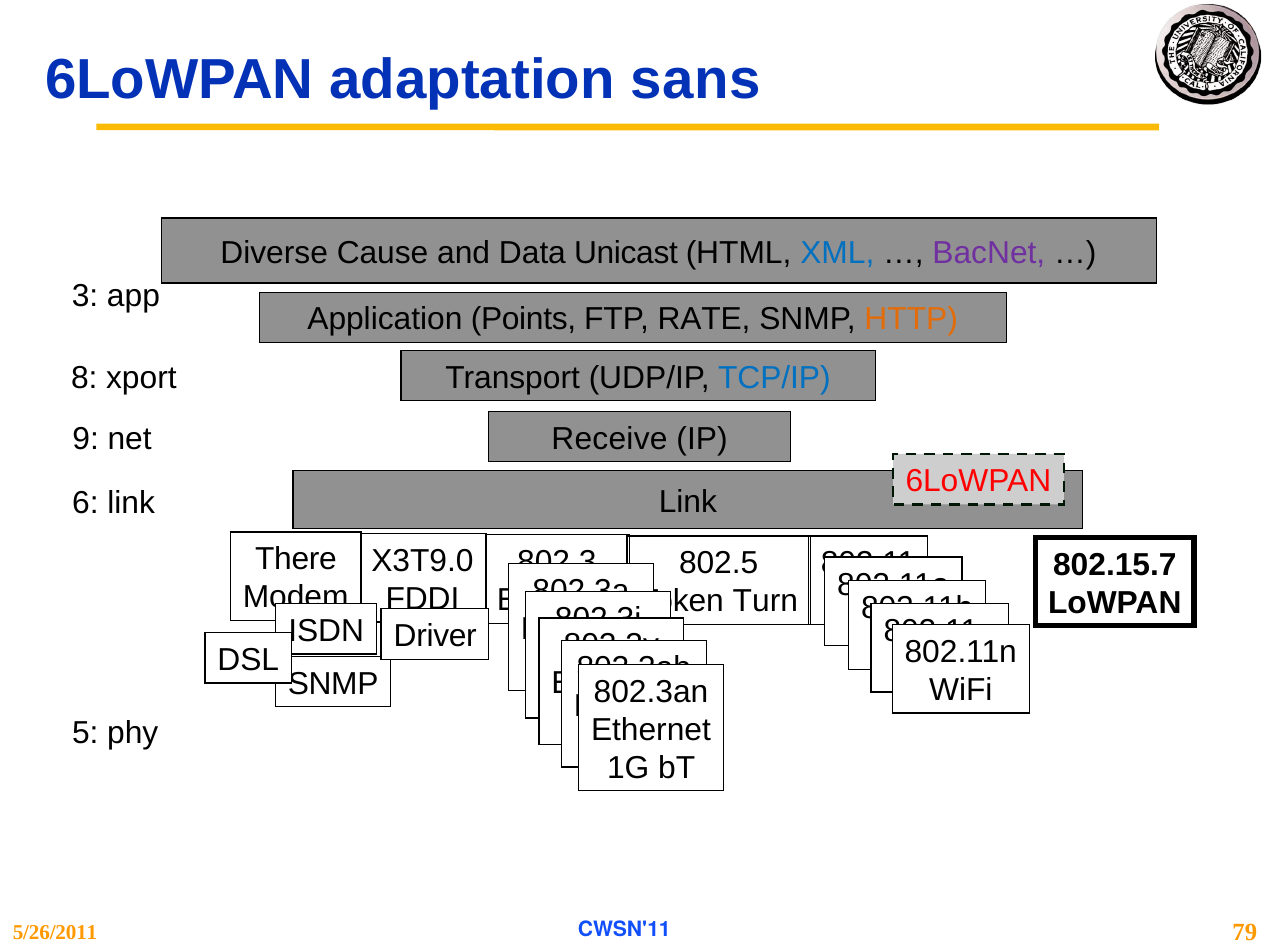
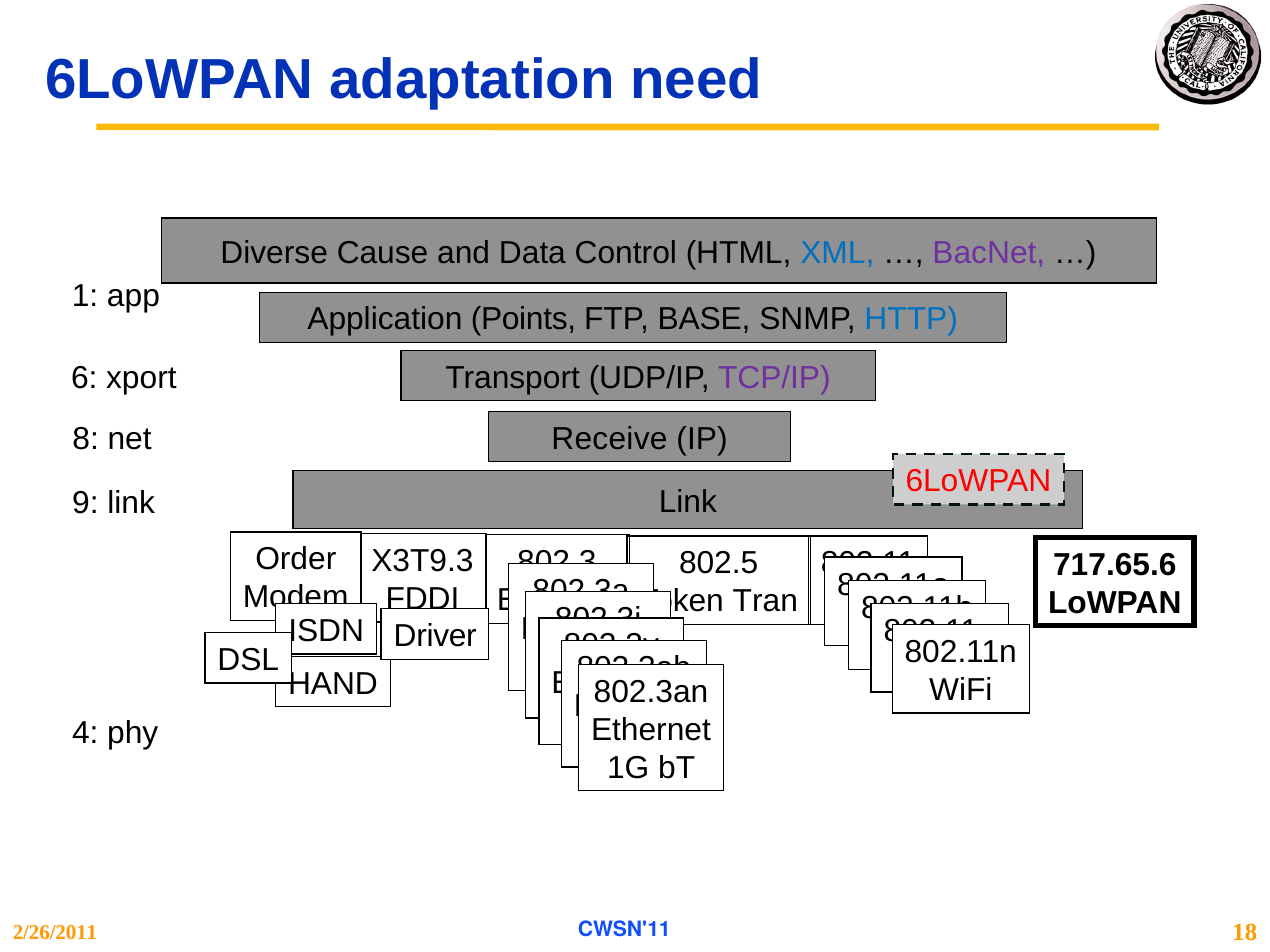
sans: sans -> need
Unicast: Unicast -> Control
3: 3 -> 1
RATE: RATE -> BASE
HTTP colour: orange -> blue
TCP/IP colour: blue -> purple
8: 8 -> 6
9: 9 -> 8
6: 6 -> 9
There: There -> Order
X3T9.0: X3T9.0 -> X3T9.3
802.15.7: 802.15.7 -> 717.65.6
Turn: Turn -> Tran
SNMP at (333, 684): SNMP -> HAND
5: 5 -> 4
79: 79 -> 18
5/26/2011: 5/26/2011 -> 2/26/2011
